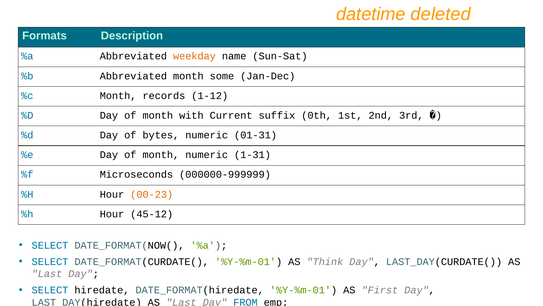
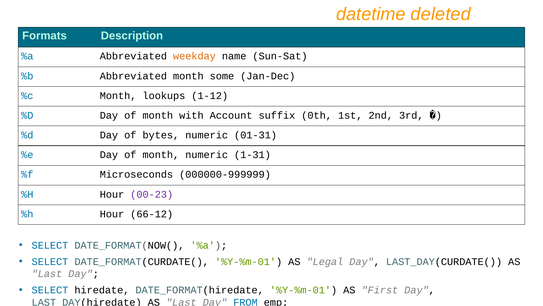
records: records -> lookups
Current: Current -> Account
00-23 colour: orange -> purple
45-12: 45-12 -> 66-12
Think: Think -> Legal
